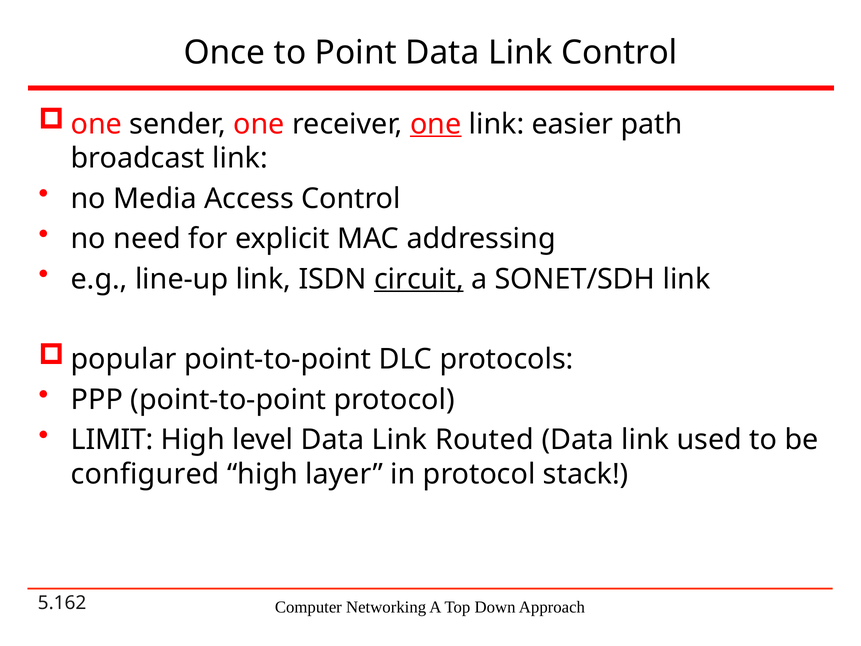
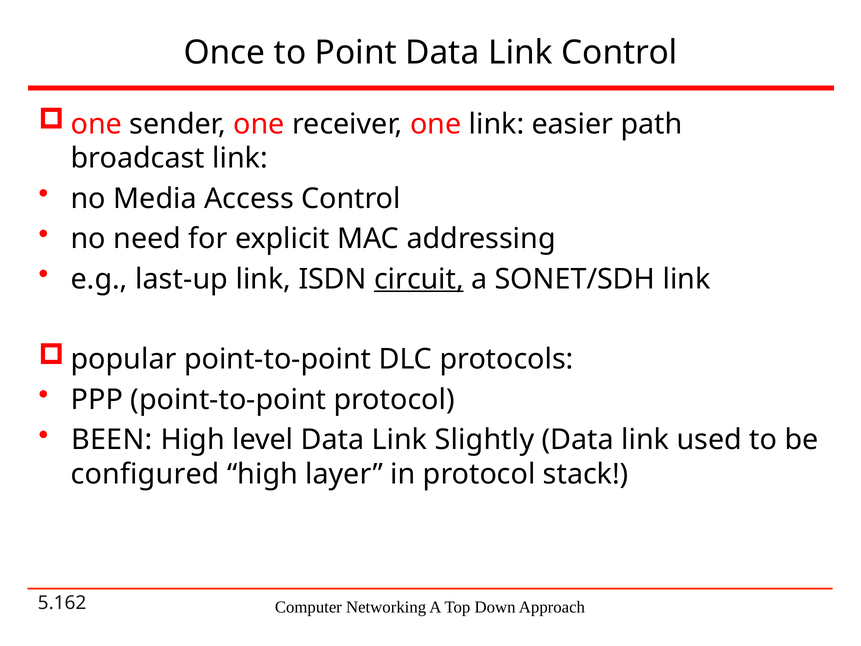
one at (436, 124) underline: present -> none
line-up: line-up -> last-up
LIMIT: LIMIT -> BEEN
Routed: Routed -> Slightly
